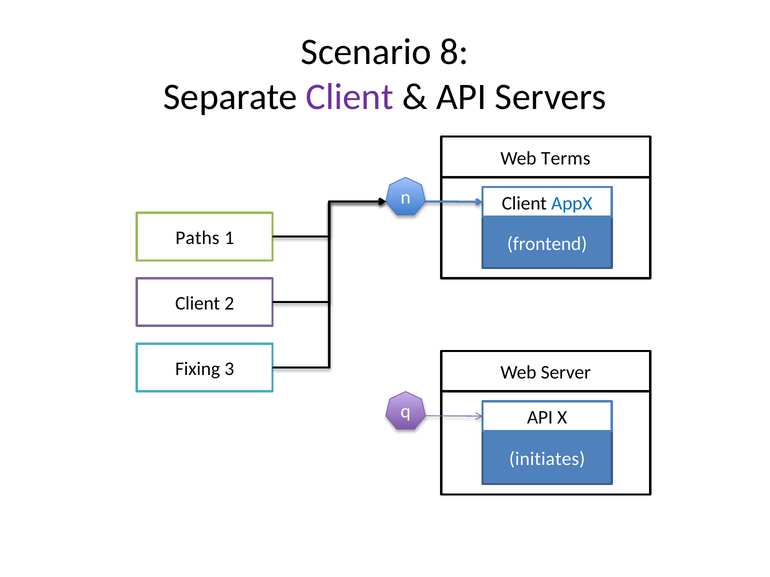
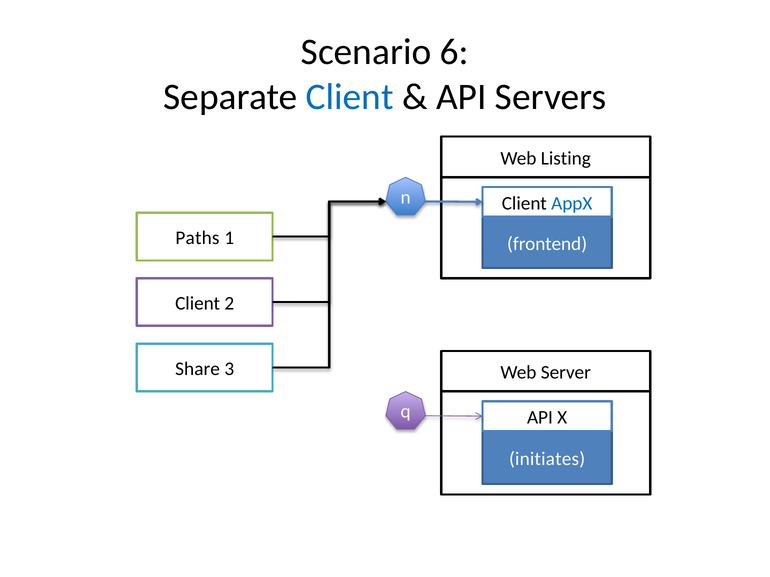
8: 8 -> 6
Client at (350, 97) colour: purple -> blue
Terms: Terms -> Listing
Fixing: Fixing -> Share
